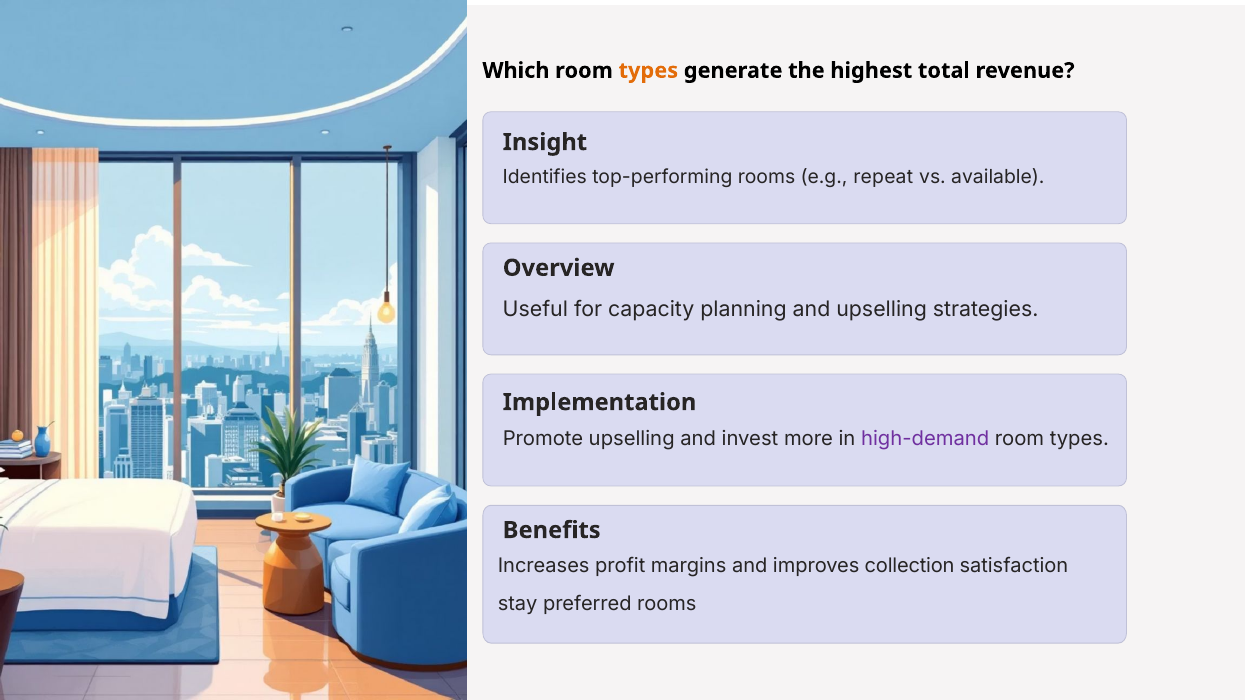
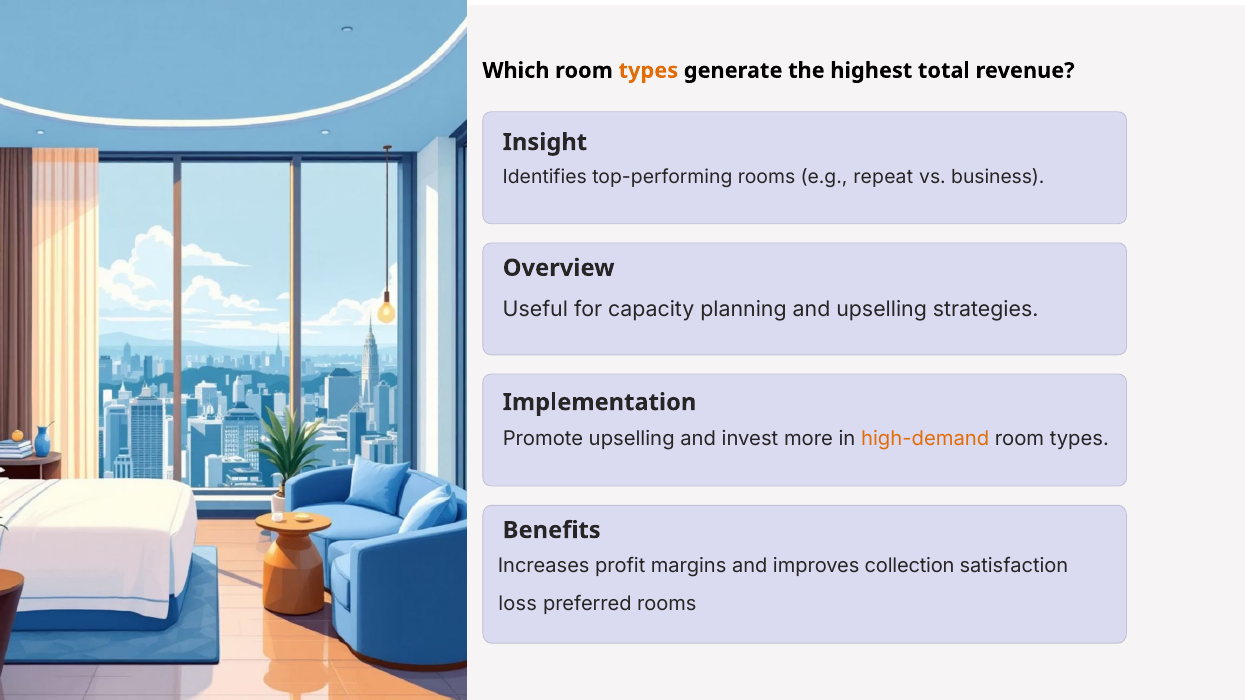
available: available -> business
high-demand colour: purple -> orange
stay: stay -> loss
